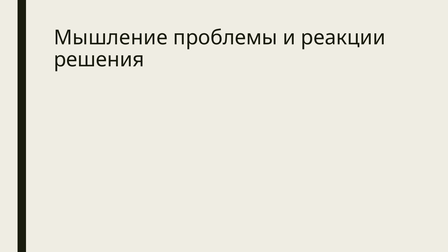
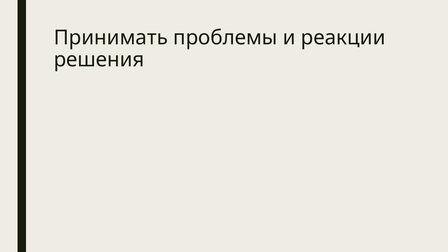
Мышление: Мышление -> Принимать
